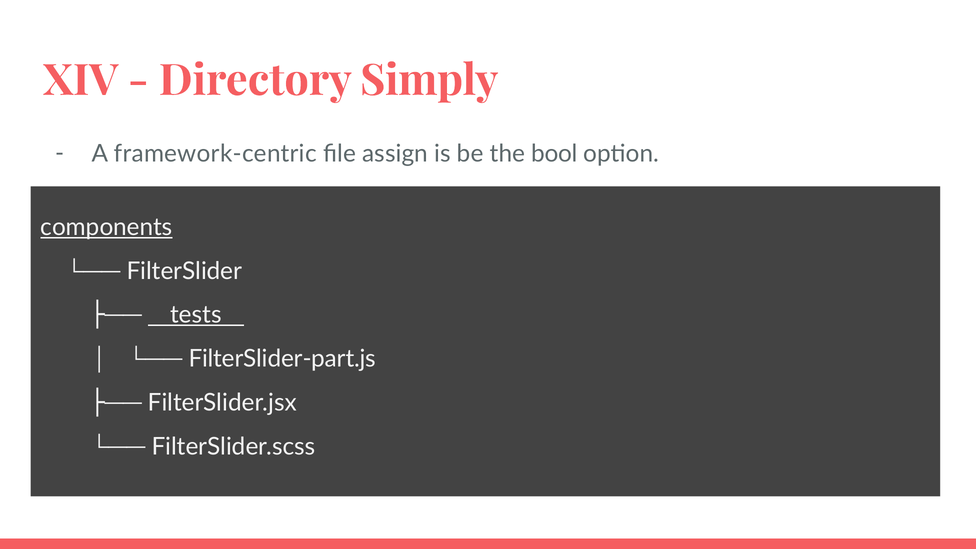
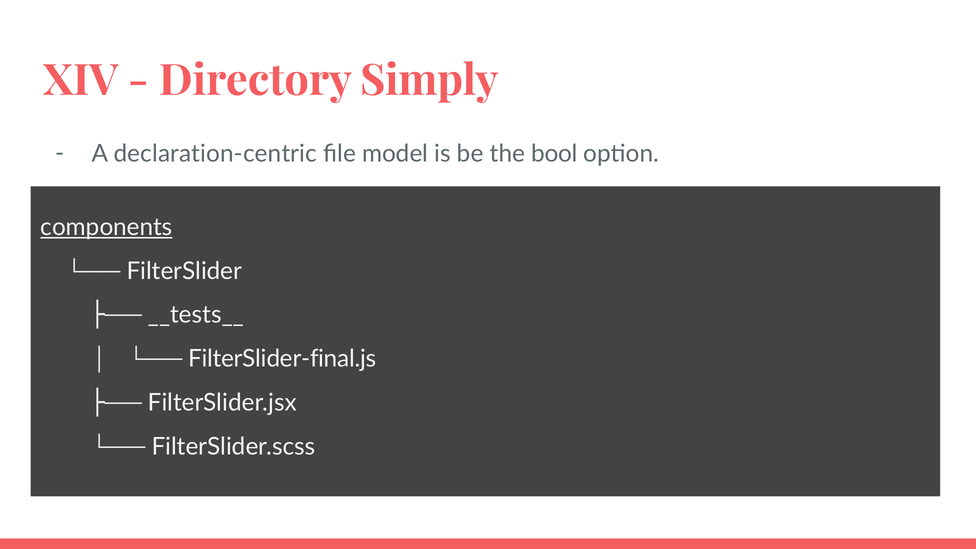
framework-centric: framework-centric -> declaration-centric
assign: assign -> model
__tests__ underline: present -> none
FilterSlider-part.js: FilterSlider-part.js -> FilterSlider-final.js
